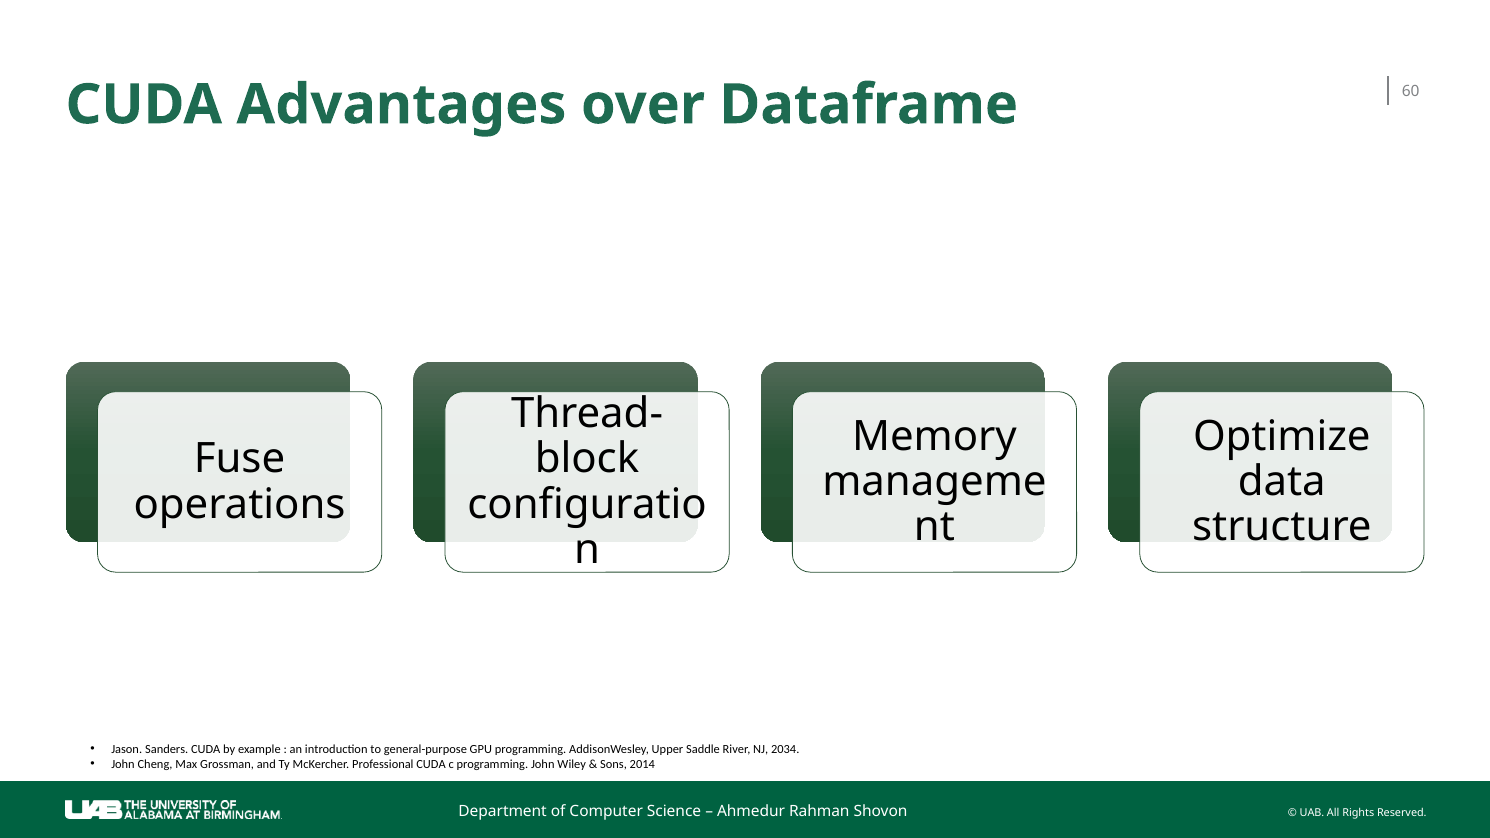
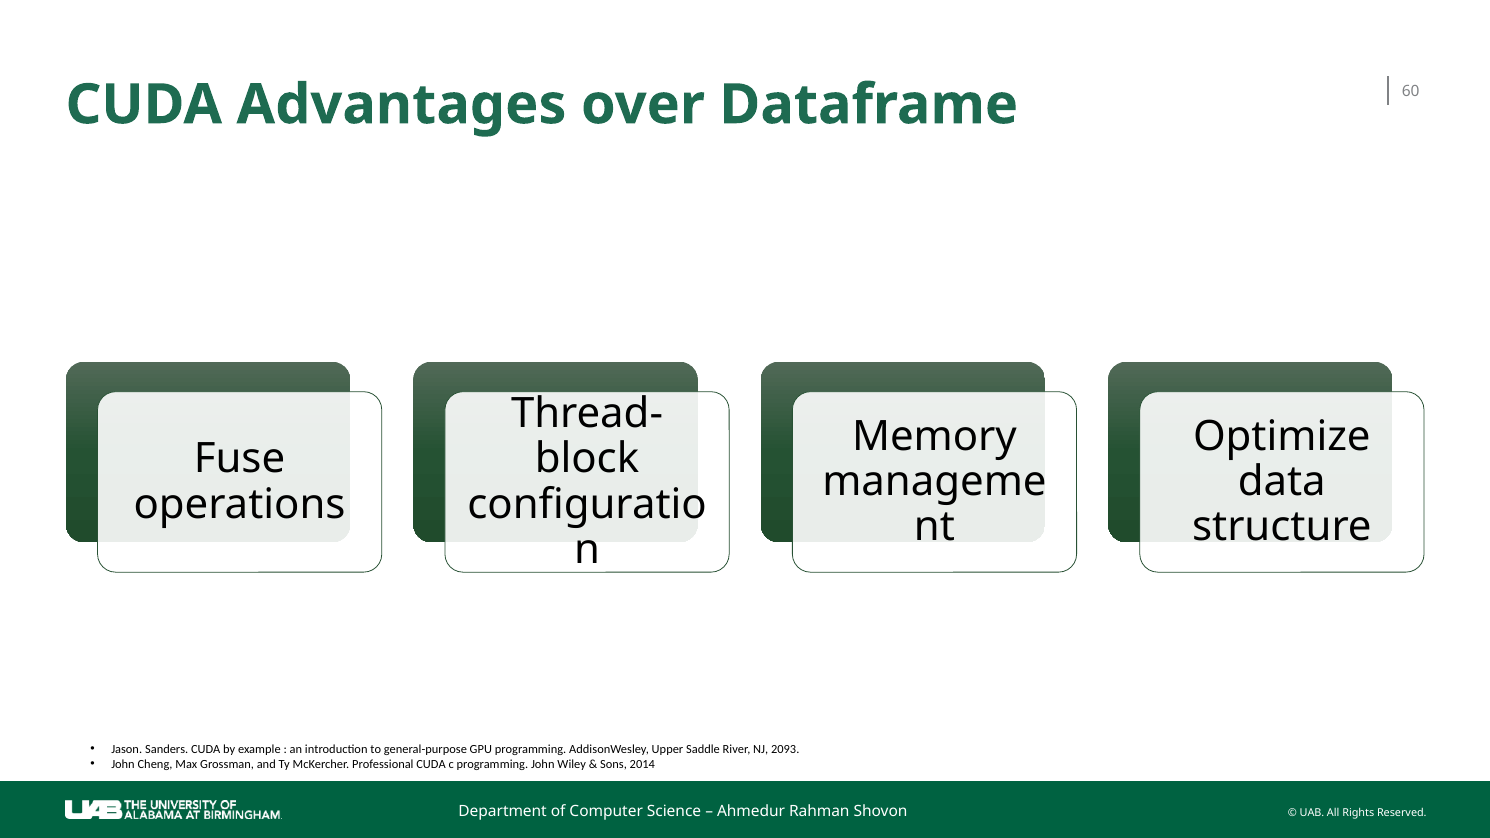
2034: 2034 -> 2093
